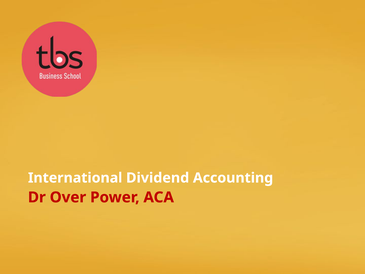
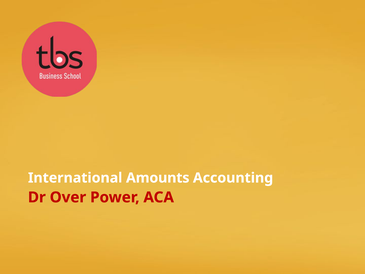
Dividend: Dividend -> Amounts
